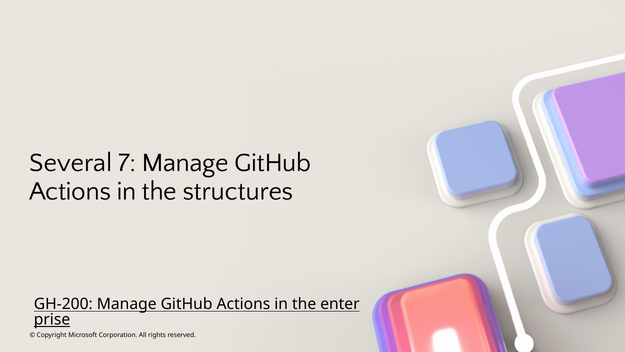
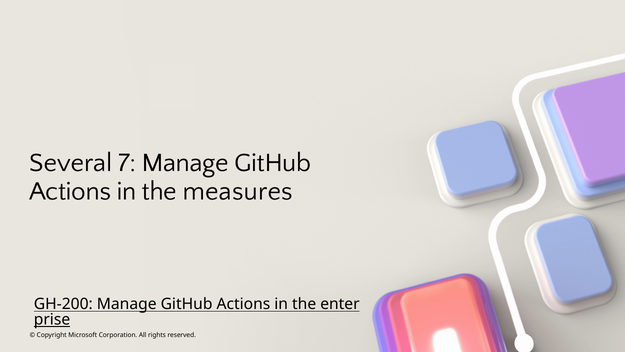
structures: structures -> measures
